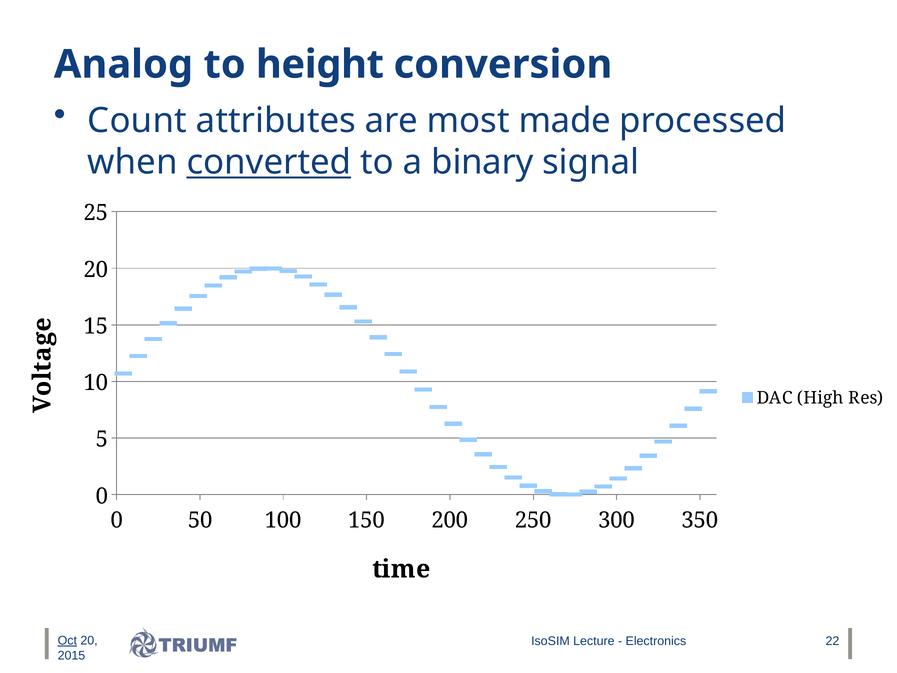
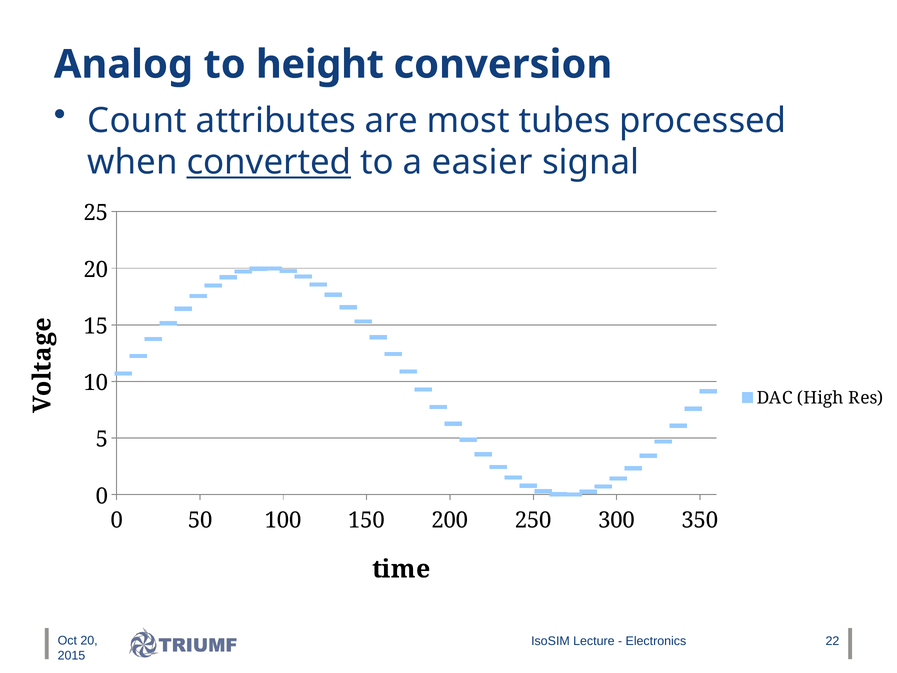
made: made -> tubes
binary: binary -> easier
Oct underline: present -> none
